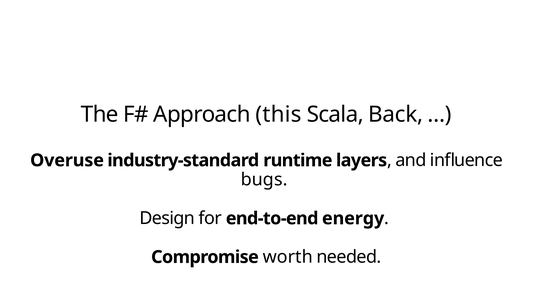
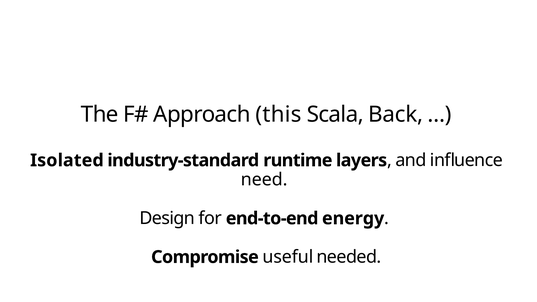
Overuse: Overuse -> Isolated
bugs: bugs -> need
worth: worth -> useful
